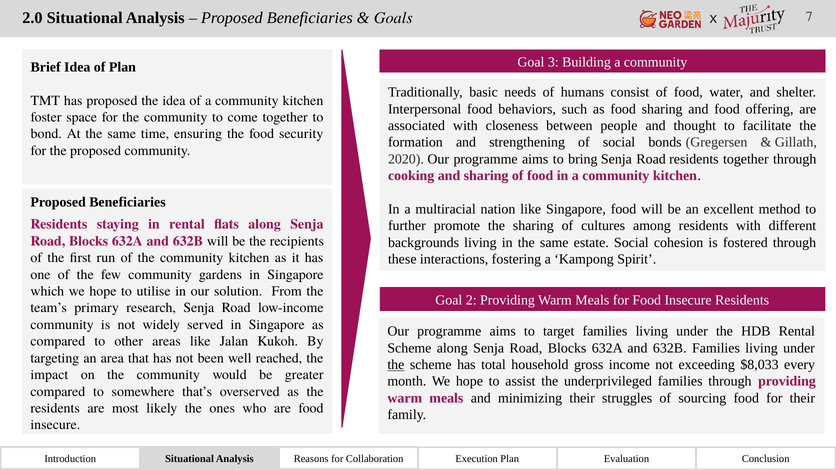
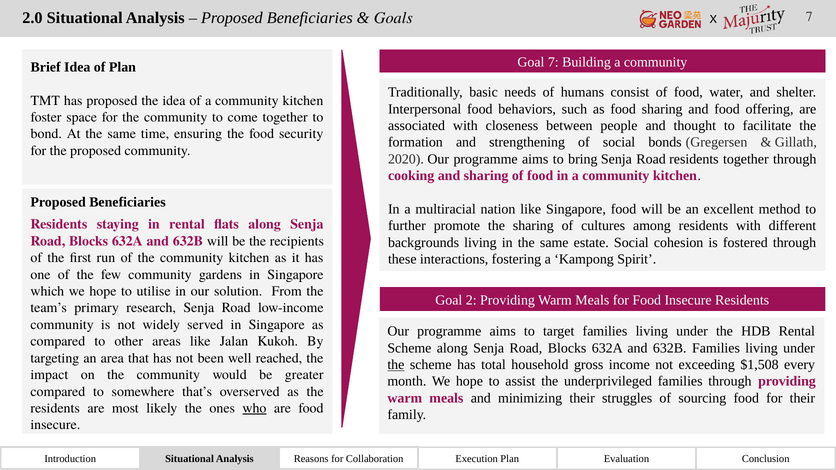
Goal 3: 3 -> 7
$8,033: $8,033 -> $1,508
who underline: none -> present
